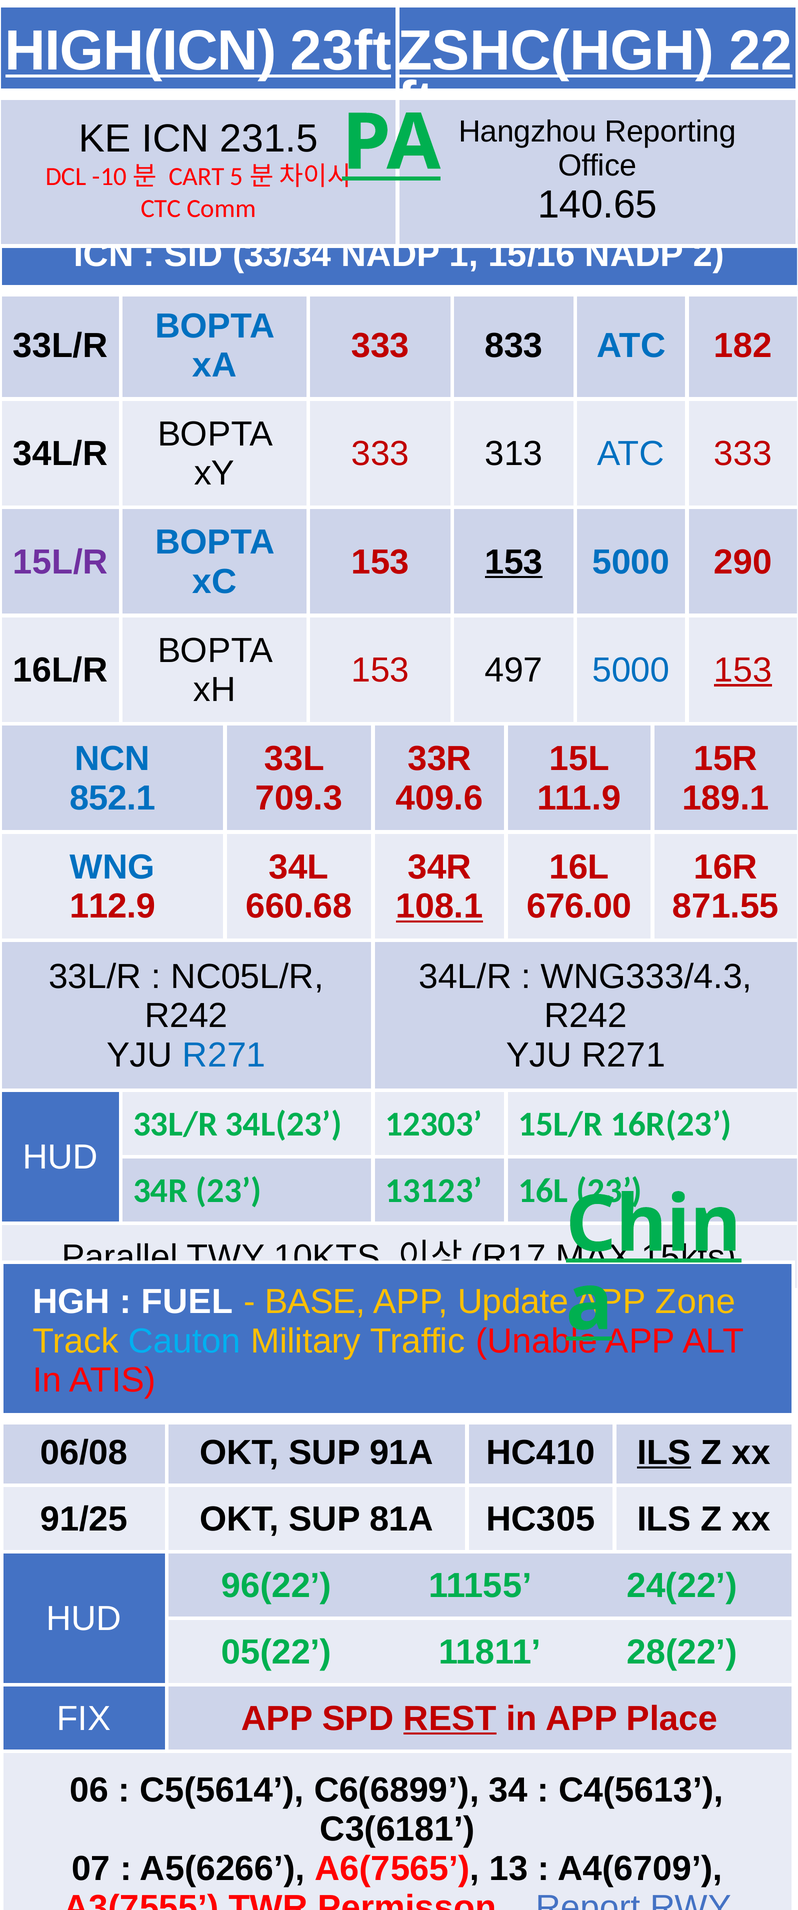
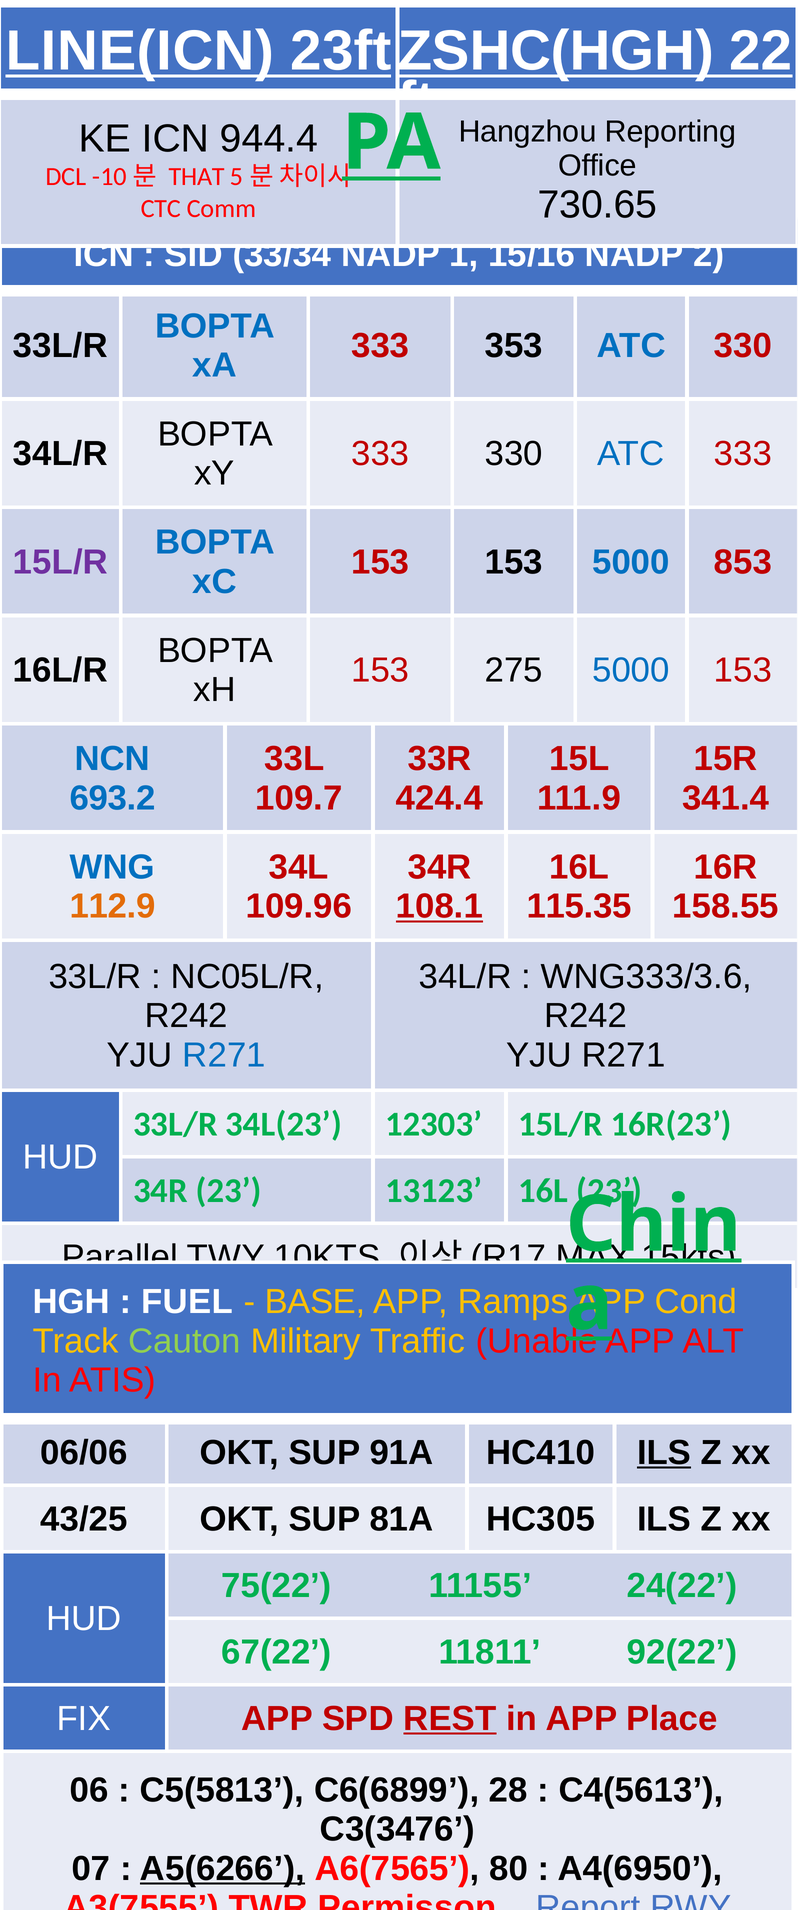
HIGH(ICN: HIGH(ICN -> LINE(ICN
231.5: 231.5 -> 944.4
CART: CART -> THAT
140.65: 140.65 -> 730.65
833: 833 -> 353
ATC 182: 182 -> 330
333 313: 313 -> 330
153 at (514, 562) underline: present -> none
290: 290 -> 853
497: 497 -> 275
153 at (743, 670) underline: present -> none
852.1: 852.1 -> 693.2
709.3: 709.3 -> 109.7
409.6: 409.6 -> 424.4
189.1: 189.1 -> 341.4
112.9 colour: red -> orange
660.68: 660.68 -> 109.96
676.00: 676.00 -> 115.35
871.55: 871.55 -> 158.55
WNG333/4.3: WNG333/4.3 -> WNG333/3.6
Update: Update -> Ramps
Zone: Zone -> Cond
Cauton colour: light blue -> light green
06/08: 06/08 -> 06/06
91/25: 91/25 -> 43/25
96(22: 96(22 -> 75(22
05(22: 05(22 -> 67(22
28(22: 28(22 -> 92(22
C5(5614: C5(5614 -> C5(5813
34: 34 -> 28
C3(6181: C3(6181 -> C3(3476
A5(6266 underline: none -> present
13: 13 -> 80
A4(6709: A4(6709 -> A4(6950
